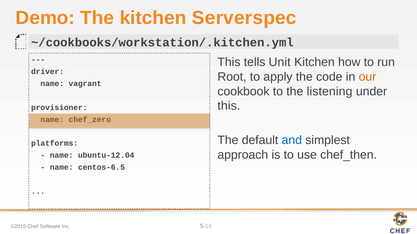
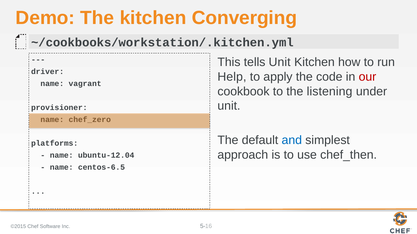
Serverspec: Serverspec -> Converging
Root: Root -> Help
our colour: orange -> red
this at (229, 106): this -> unit
